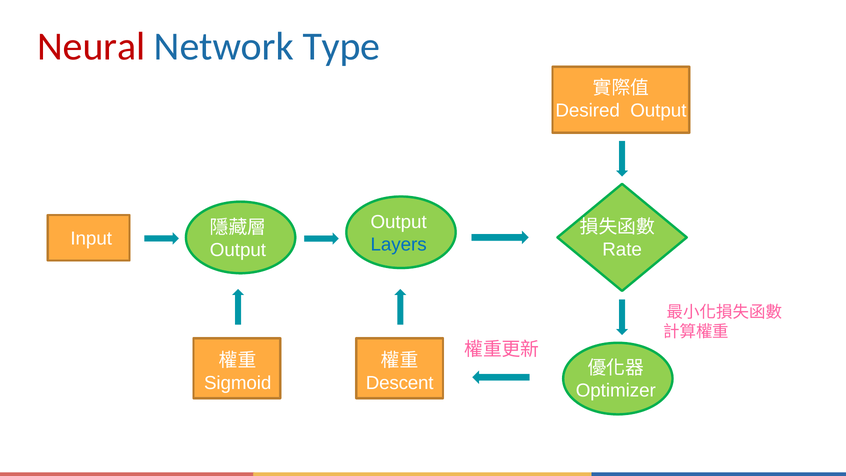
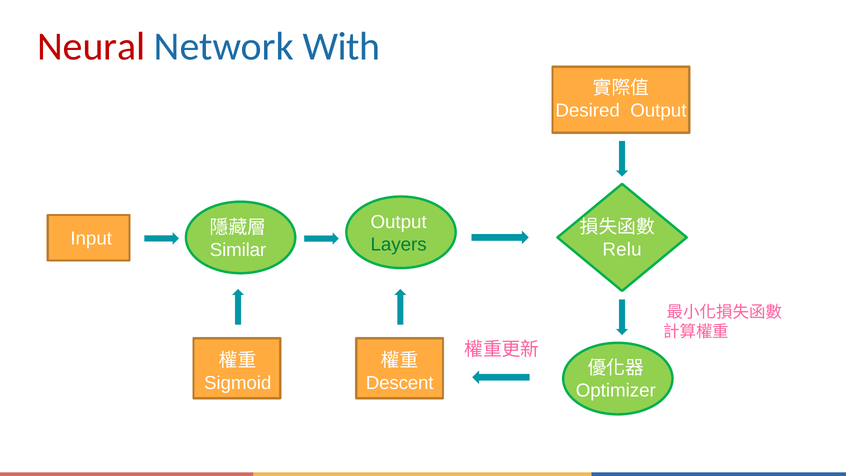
Type: Type -> With
Layers colour: blue -> green
Rate: Rate -> Relu
Output at (238, 250): Output -> Similar
